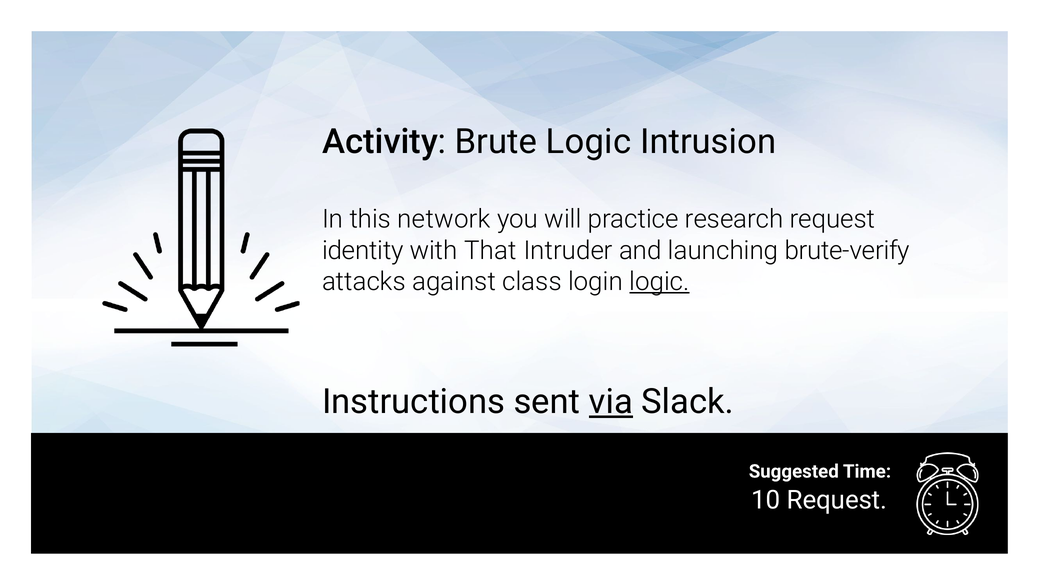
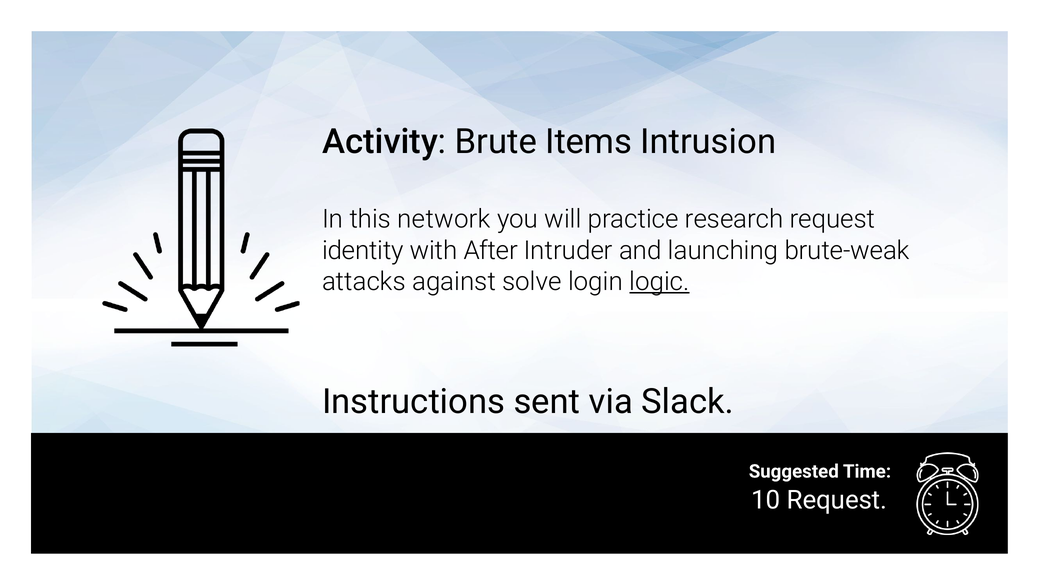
Brute Logic: Logic -> Items
That: That -> After
brute-verify: brute-verify -> brute-weak
class: class -> solve
via underline: present -> none
